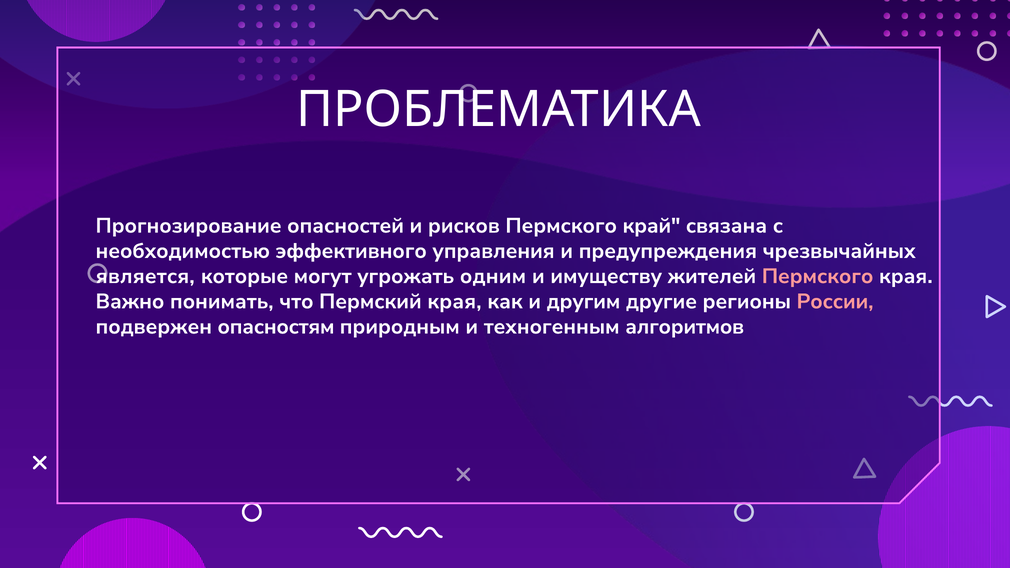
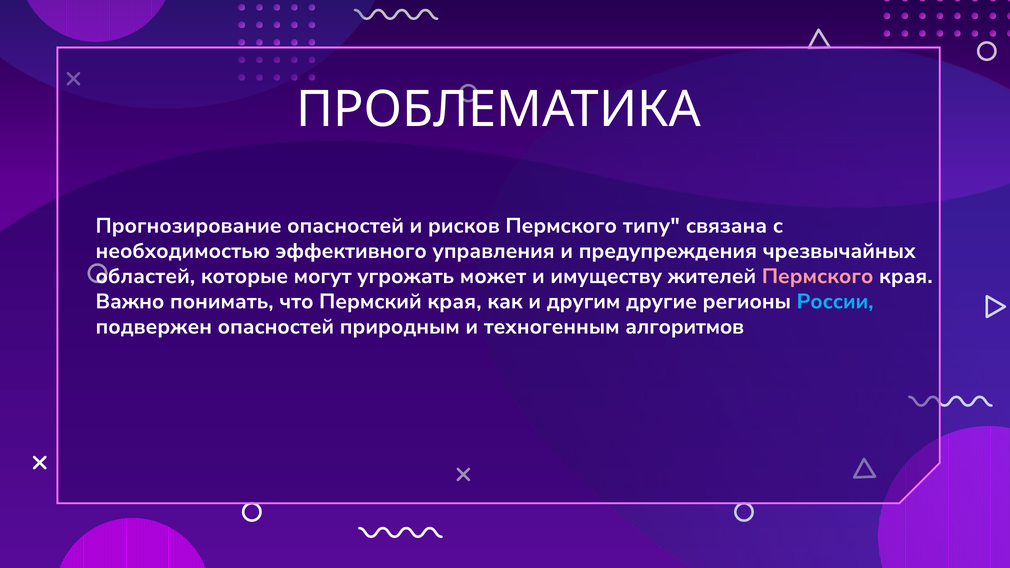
край: край -> типу
является: является -> областей
одним: одним -> может
России colour: pink -> light blue
подвержен опасностям: опасностям -> опасностей
